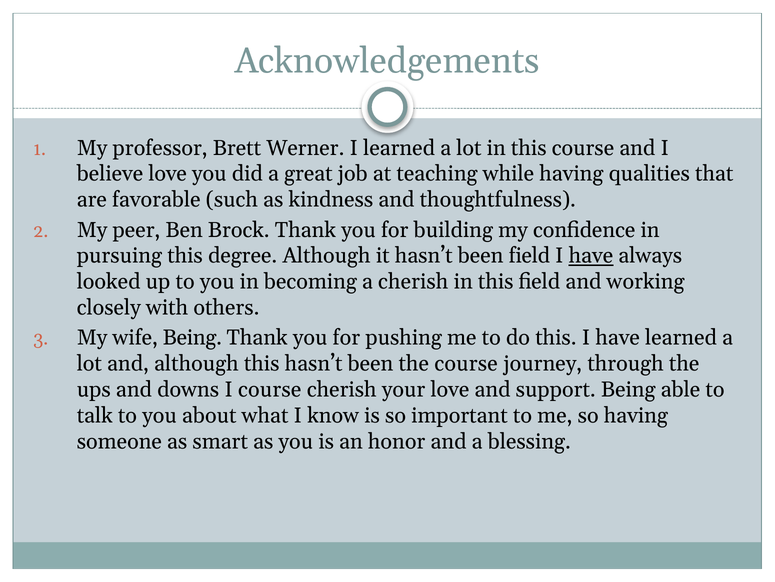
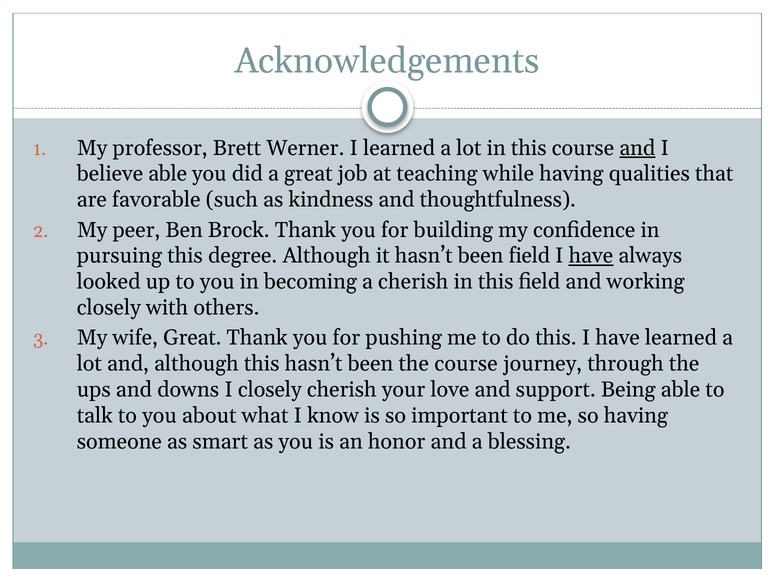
and at (637, 148) underline: none -> present
believe love: love -> able
wife Being: Being -> Great
I course: course -> closely
